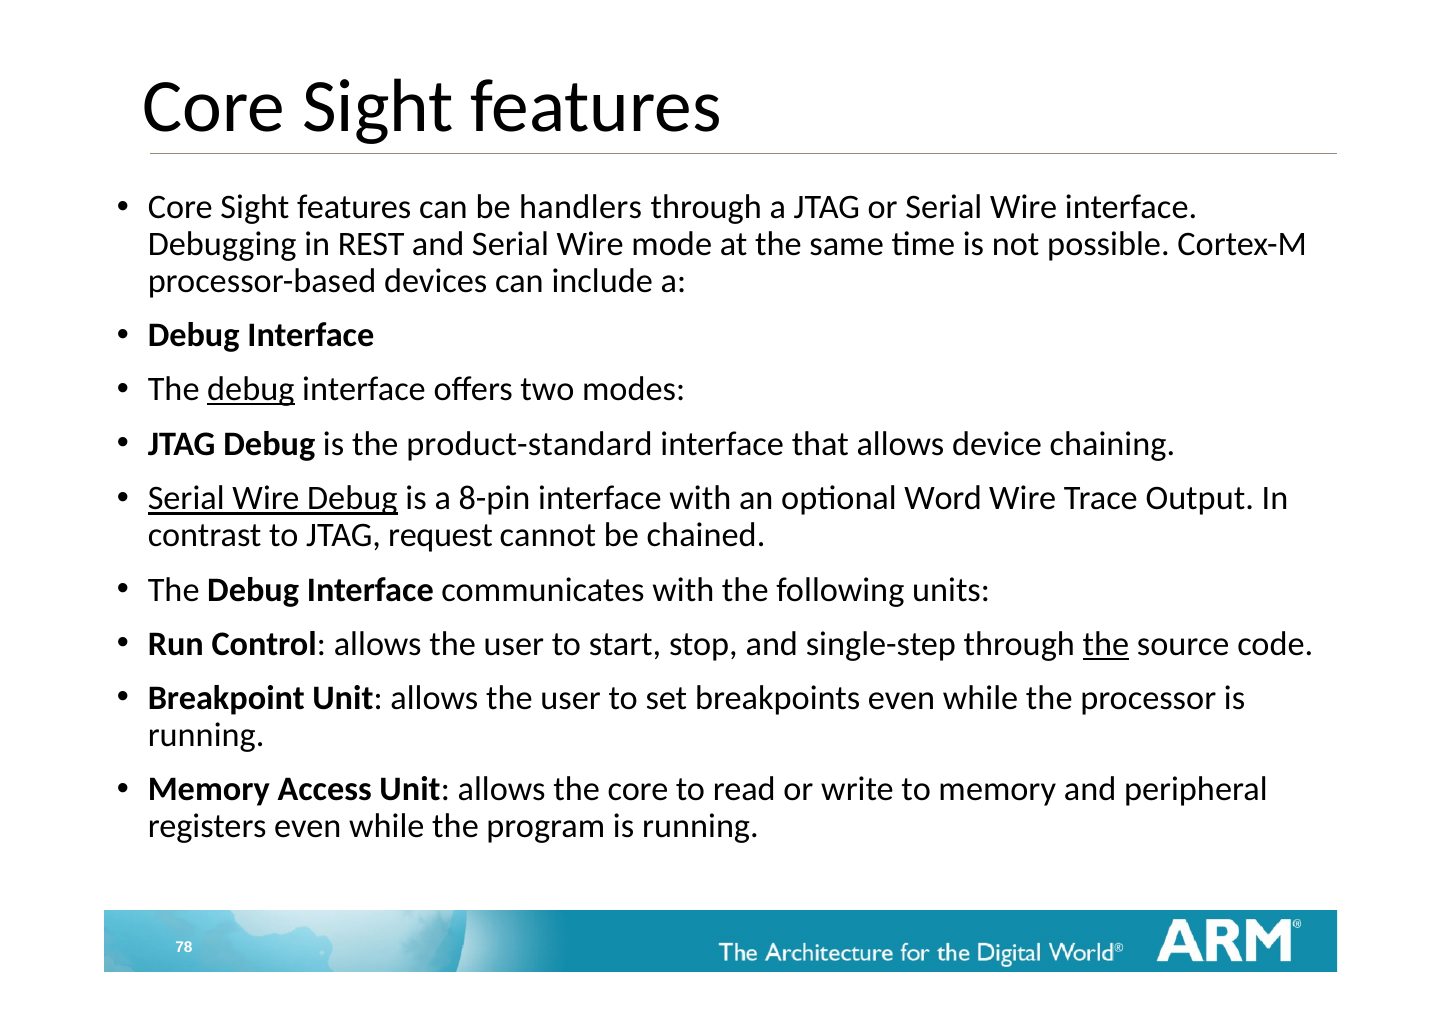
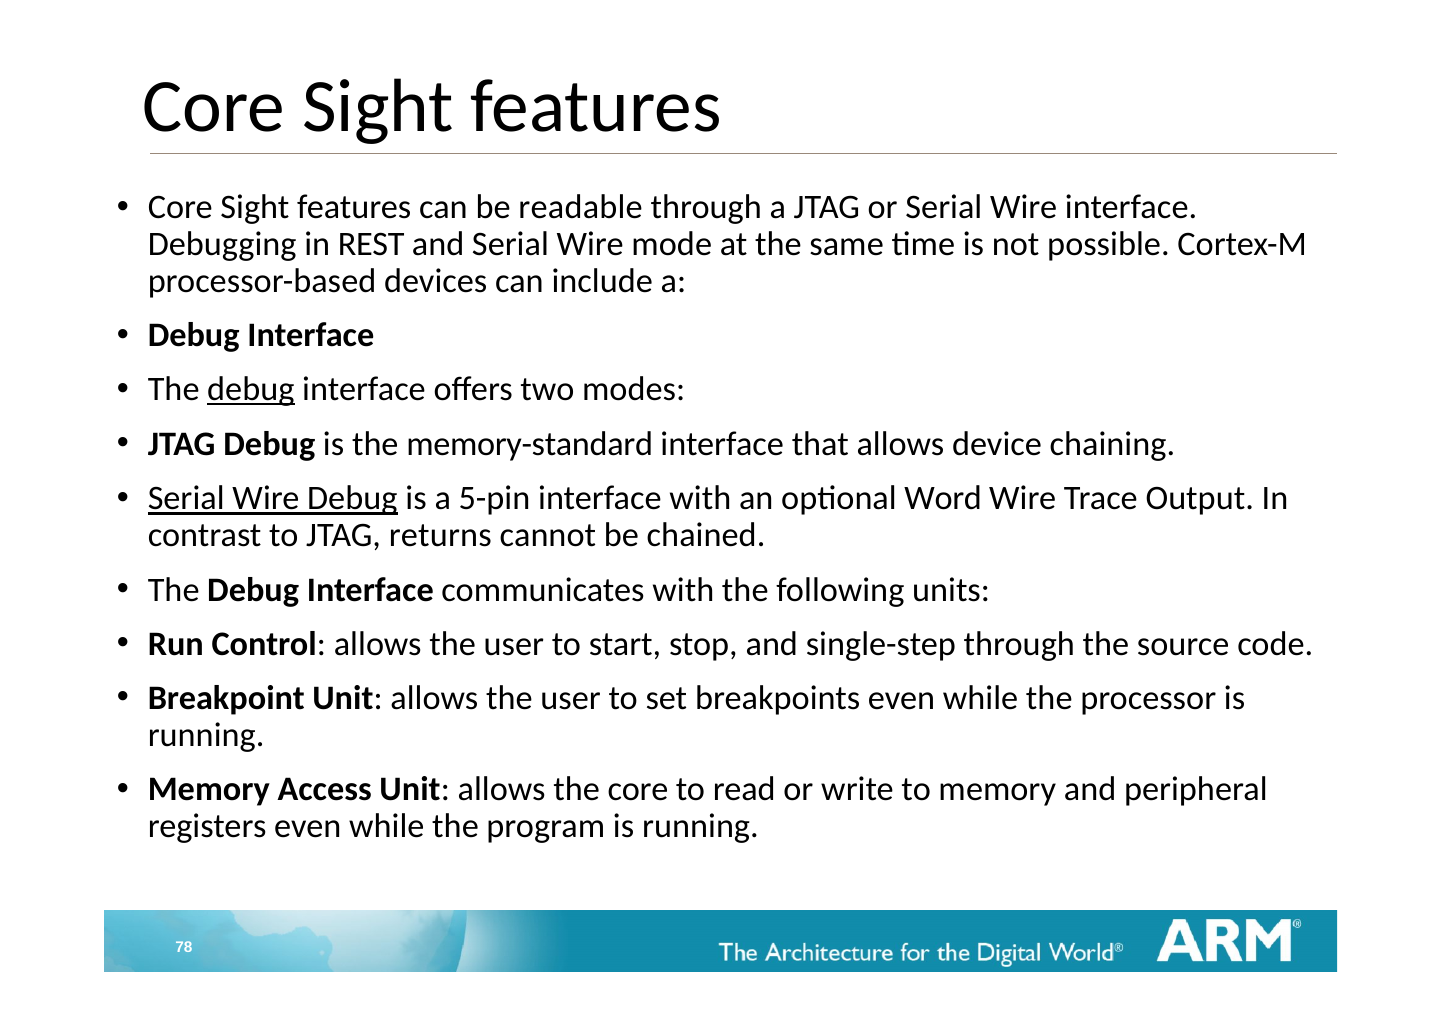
handlers: handlers -> readable
product-standard: product-standard -> memory-standard
8-pin: 8-pin -> 5-pin
request: request -> returns
the at (1106, 644) underline: present -> none
